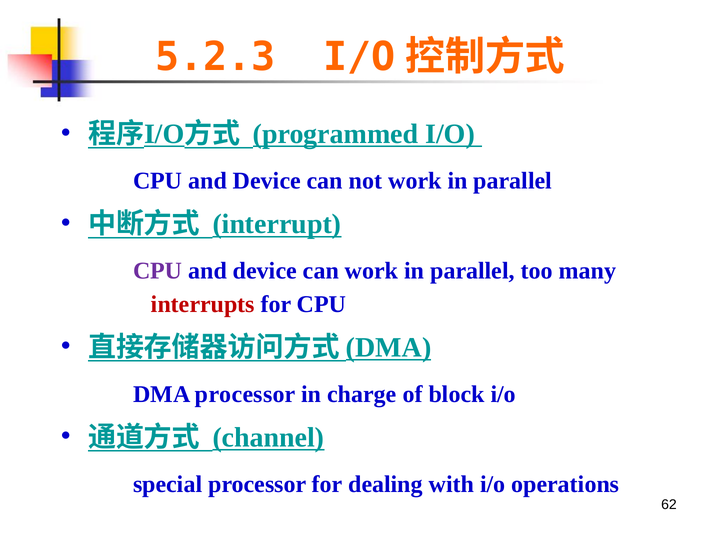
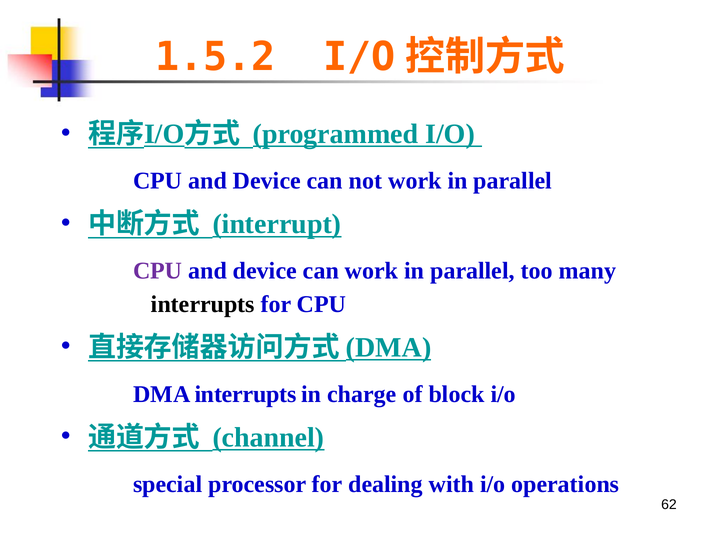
5.2.3: 5.2.3 -> 1.5.2
interrupts at (203, 304) colour: red -> black
DMA processor: processor -> interrupts
